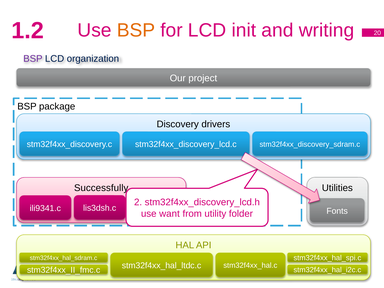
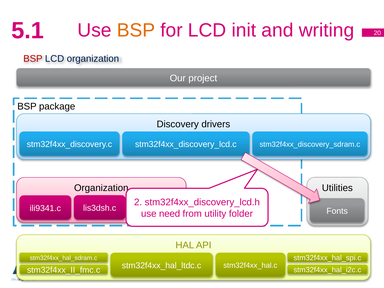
1.2: 1.2 -> 5.1
BSP at (33, 59) colour: purple -> red
Successfully at (101, 188): Successfully -> Organization
want: want -> need
